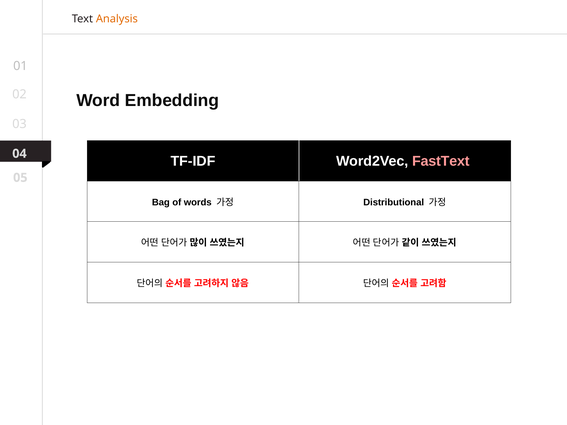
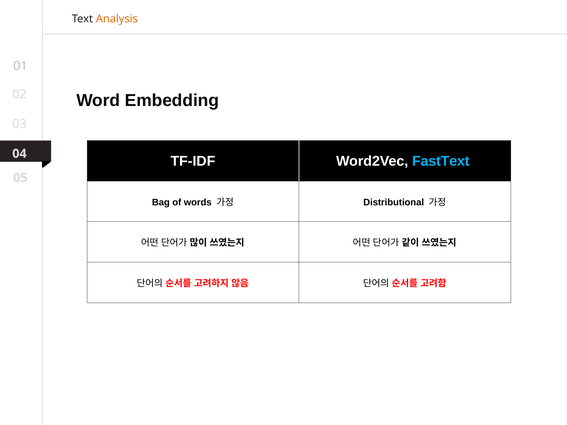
FastText colour: pink -> light blue
